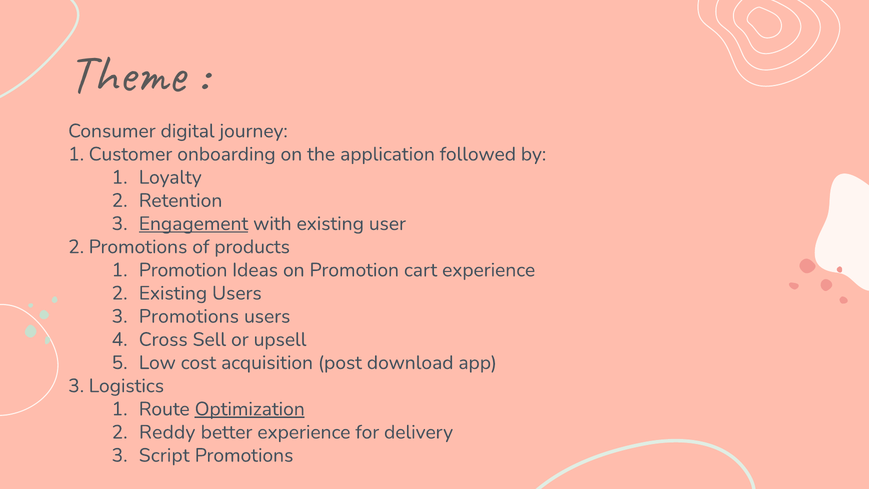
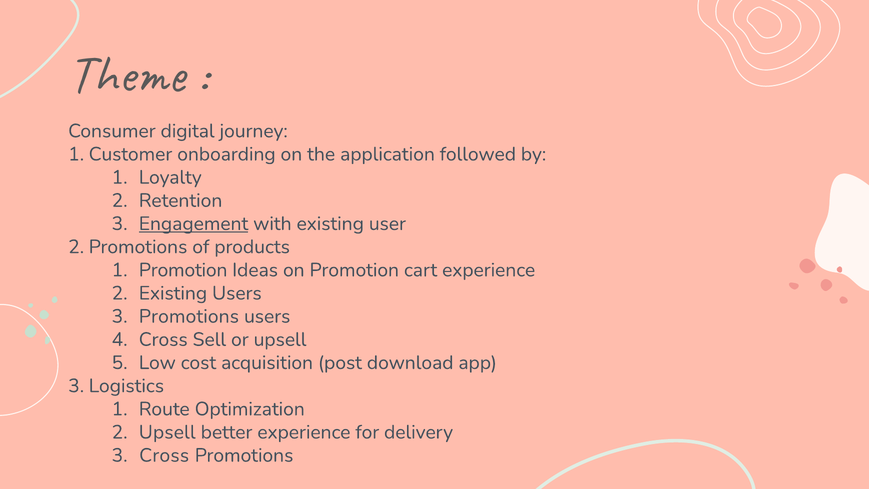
Optimization underline: present -> none
Reddy at (167, 432): Reddy -> Upsell
Script at (164, 455): Script -> Cross
